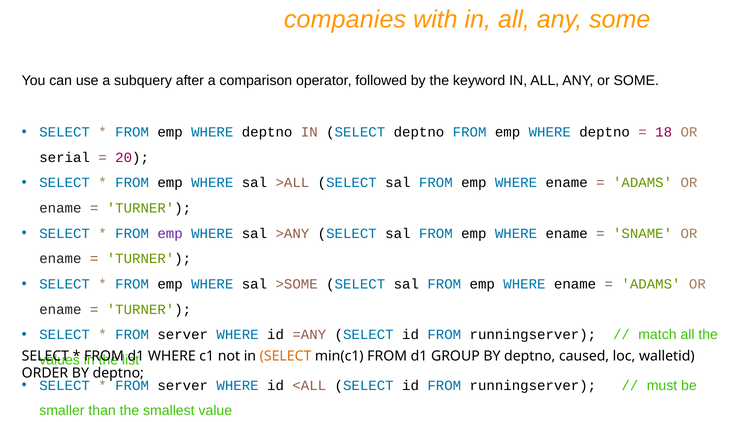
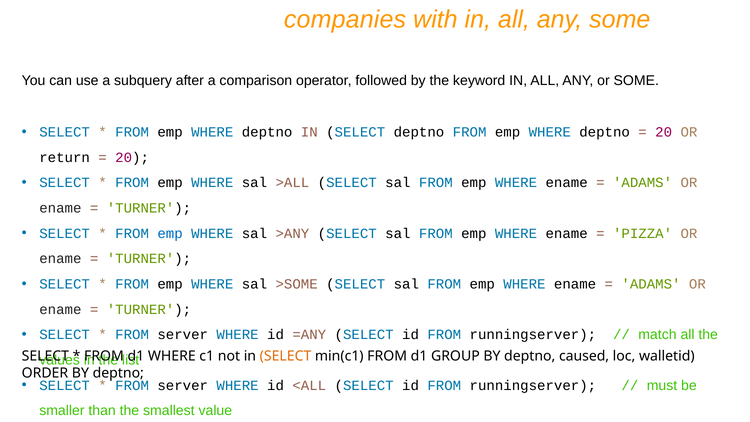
18 at (664, 132): 18 -> 20
serial: serial -> return
emp at (170, 233) colour: purple -> blue
SNAME: SNAME -> PIZZA
